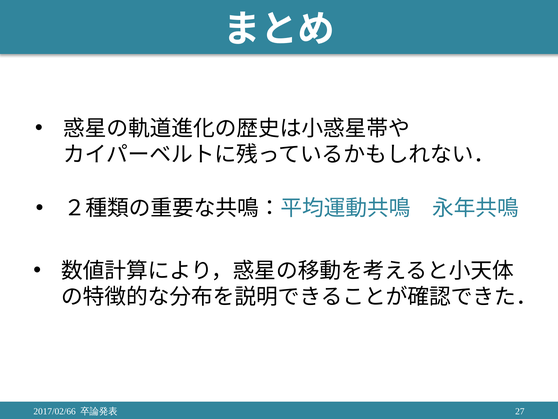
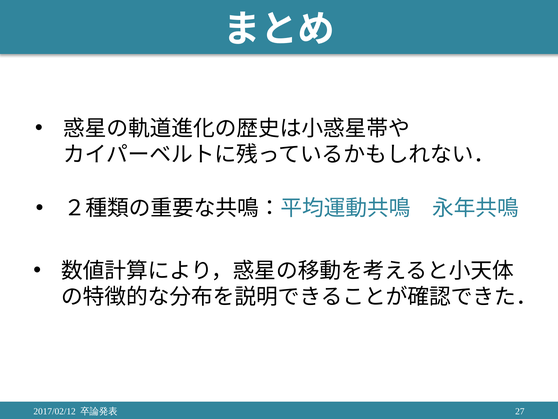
2017/02/66: 2017/02/66 -> 2017/02/12
